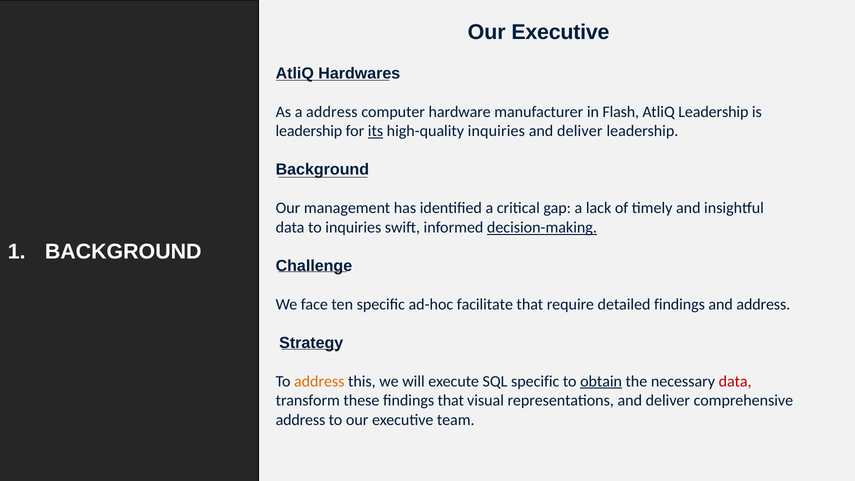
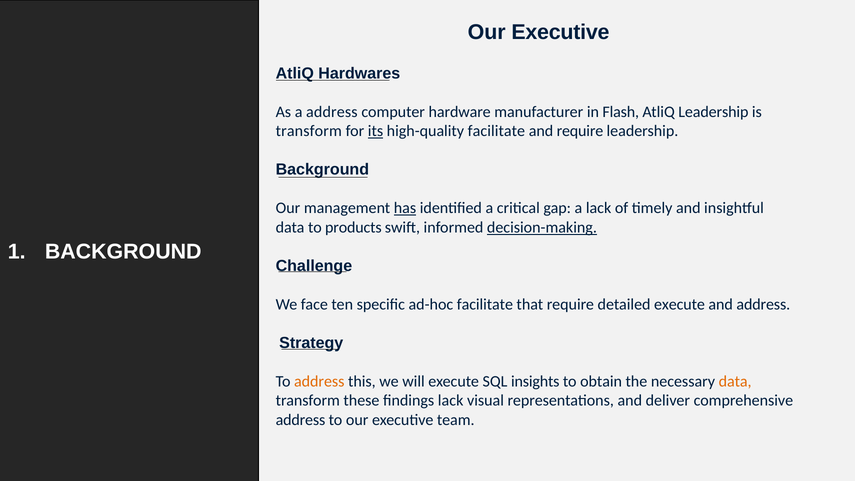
leadership at (309, 131): leadership -> transform
high-quality inquiries: inquiries -> facilitate
deliver at (580, 131): deliver -> require
has underline: none -> present
to inquiries: inquiries -> products
detailed findings: findings -> execute
SQL specific: specific -> insights
obtain underline: present -> none
data at (735, 381) colour: red -> orange
findings that: that -> lack
